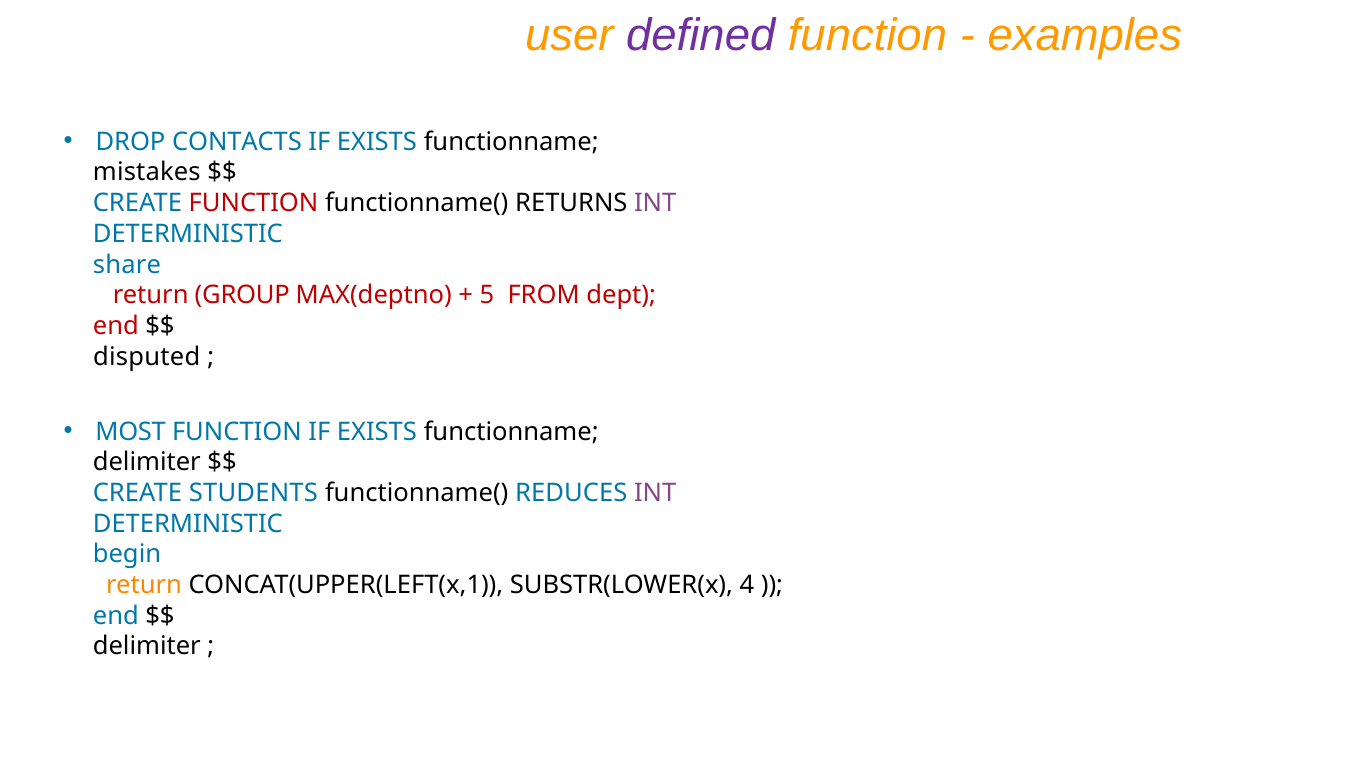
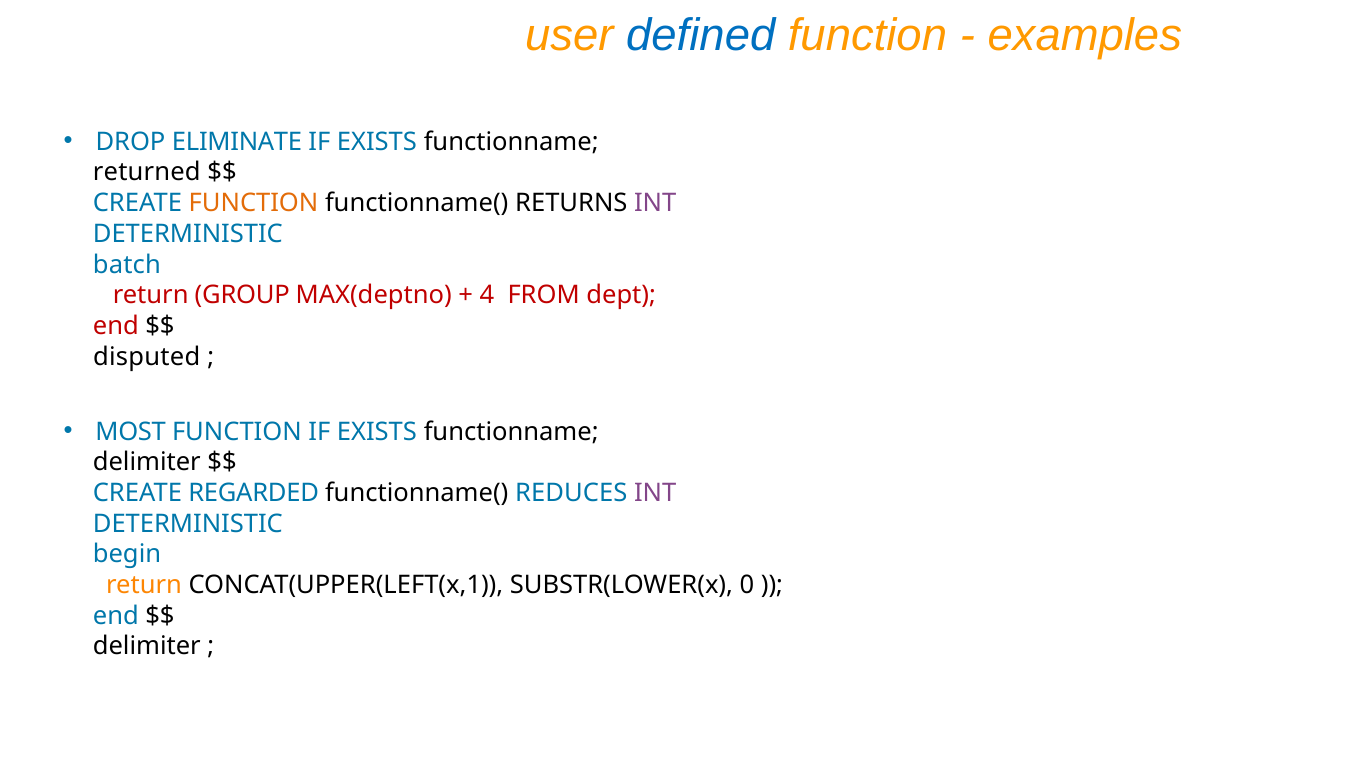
defined colour: purple -> blue
CONTACTS: CONTACTS -> ELIMINATE
mistakes: mistakes -> returned
FUNCTION at (254, 203) colour: red -> orange
share: share -> batch
5: 5 -> 4
STUDENTS: STUDENTS -> REGARDED
4: 4 -> 0
